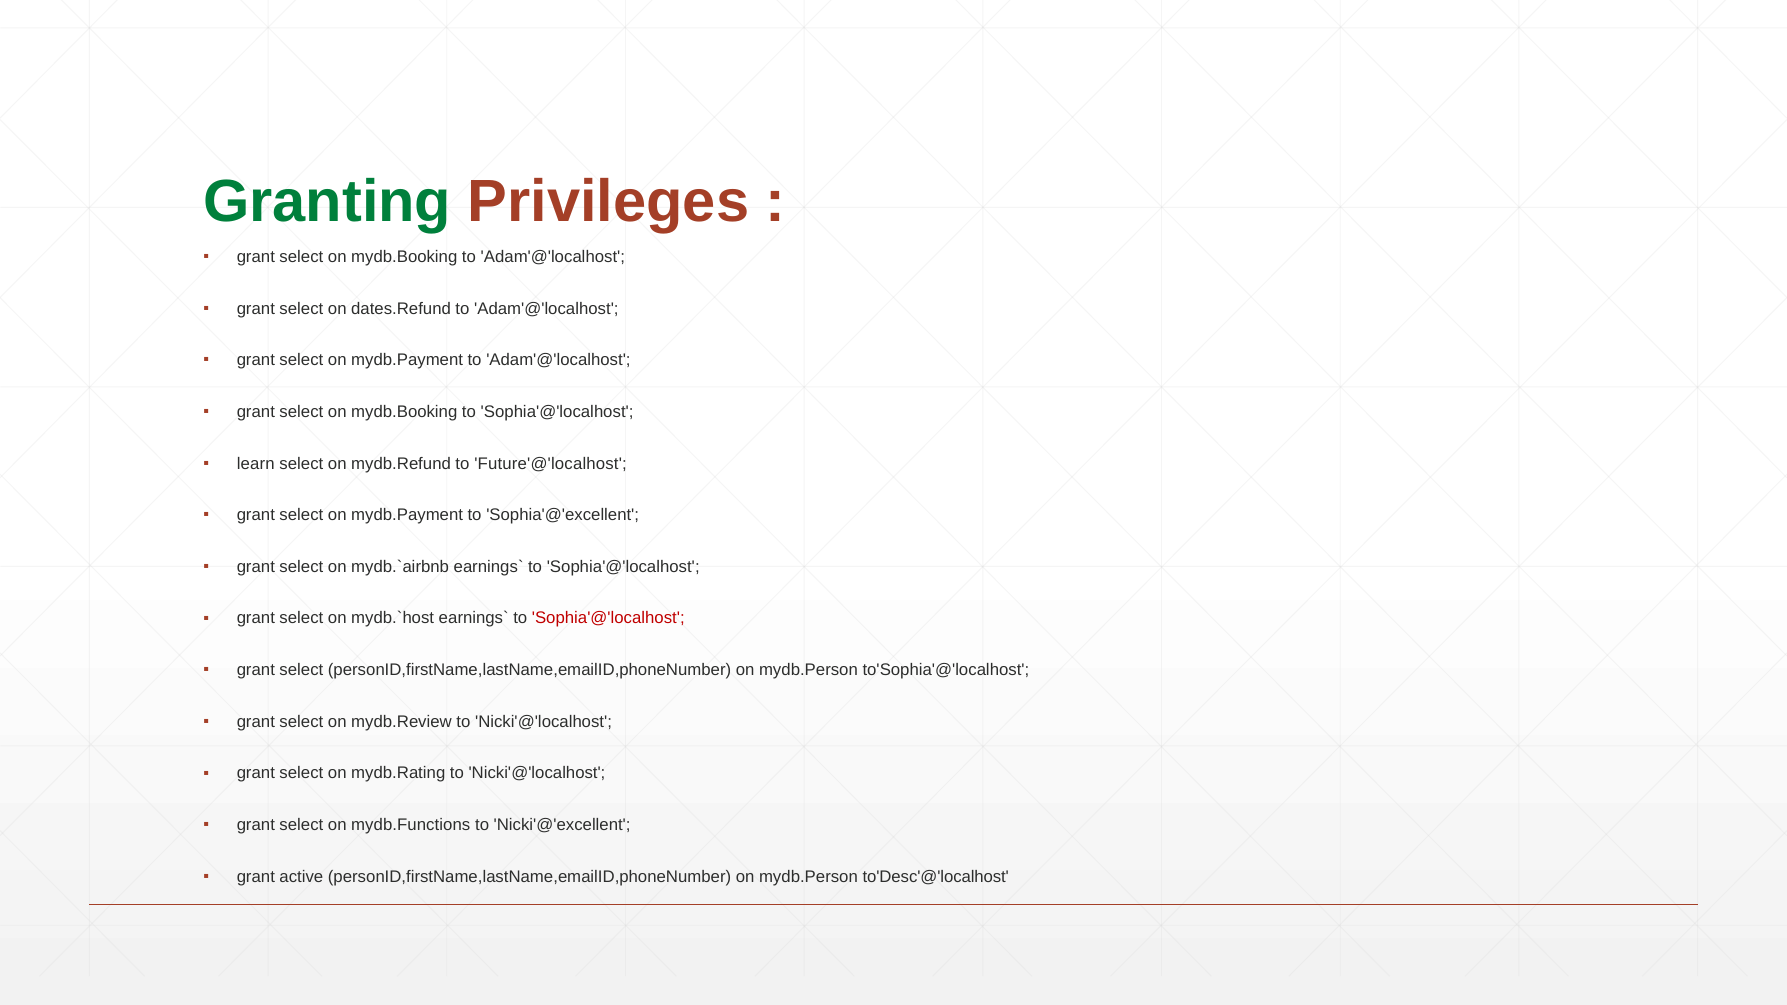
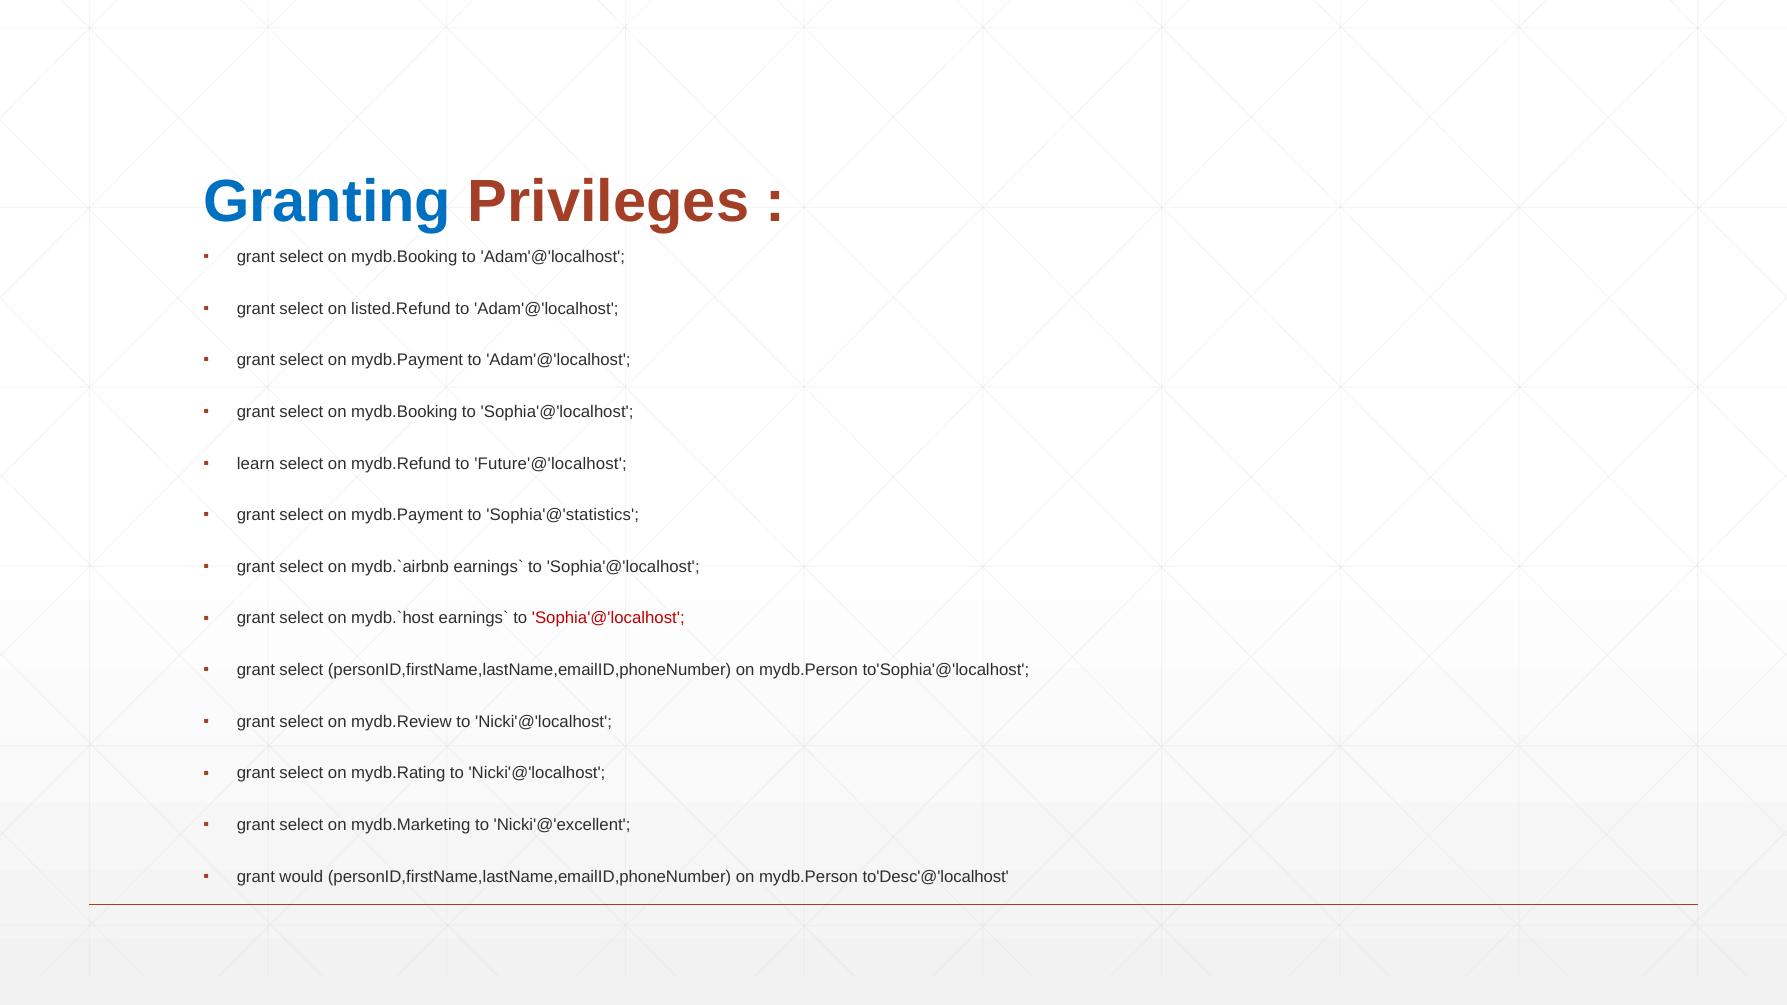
Granting colour: green -> blue
dates.Refund: dates.Refund -> listed.Refund
Sophia'@'excellent: Sophia'@'excellent -> Sophia'@'statistics
mydb.Functions: mydb.Functions -> mydb.Marketing
active: active -> would
